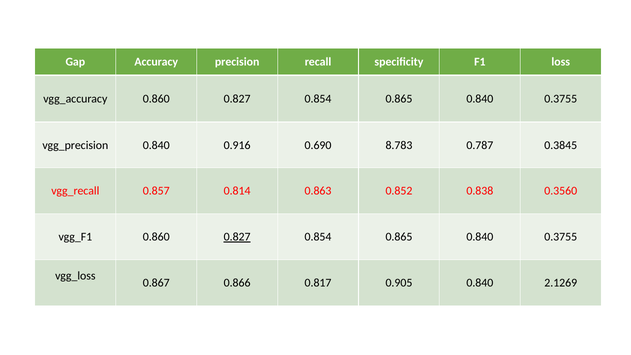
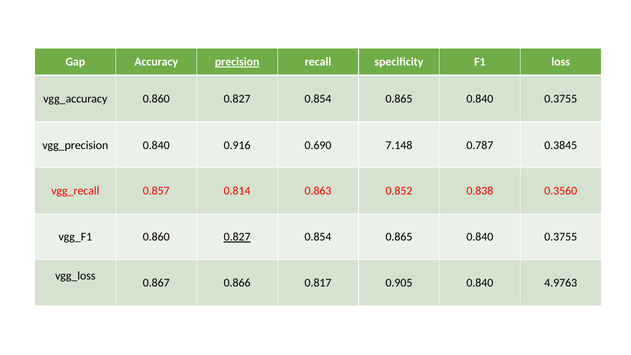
precision underline: none -> present
8.783: 8.783 -> 7.148
2.1269: 2.1269 -> 4.9763
